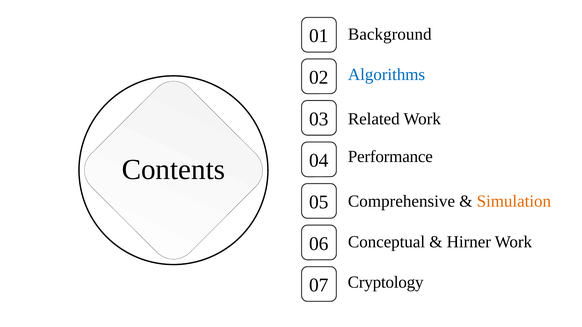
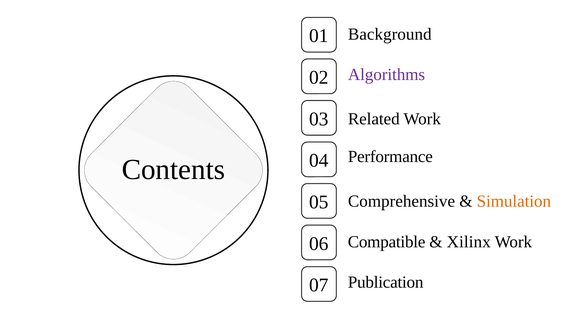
Algorithms colour: blue -> purple
Conceptual: Conceptual -> Compatible
Hirner: Hirner -> Xilinx
Cryptology: Cryptology -> Publication
